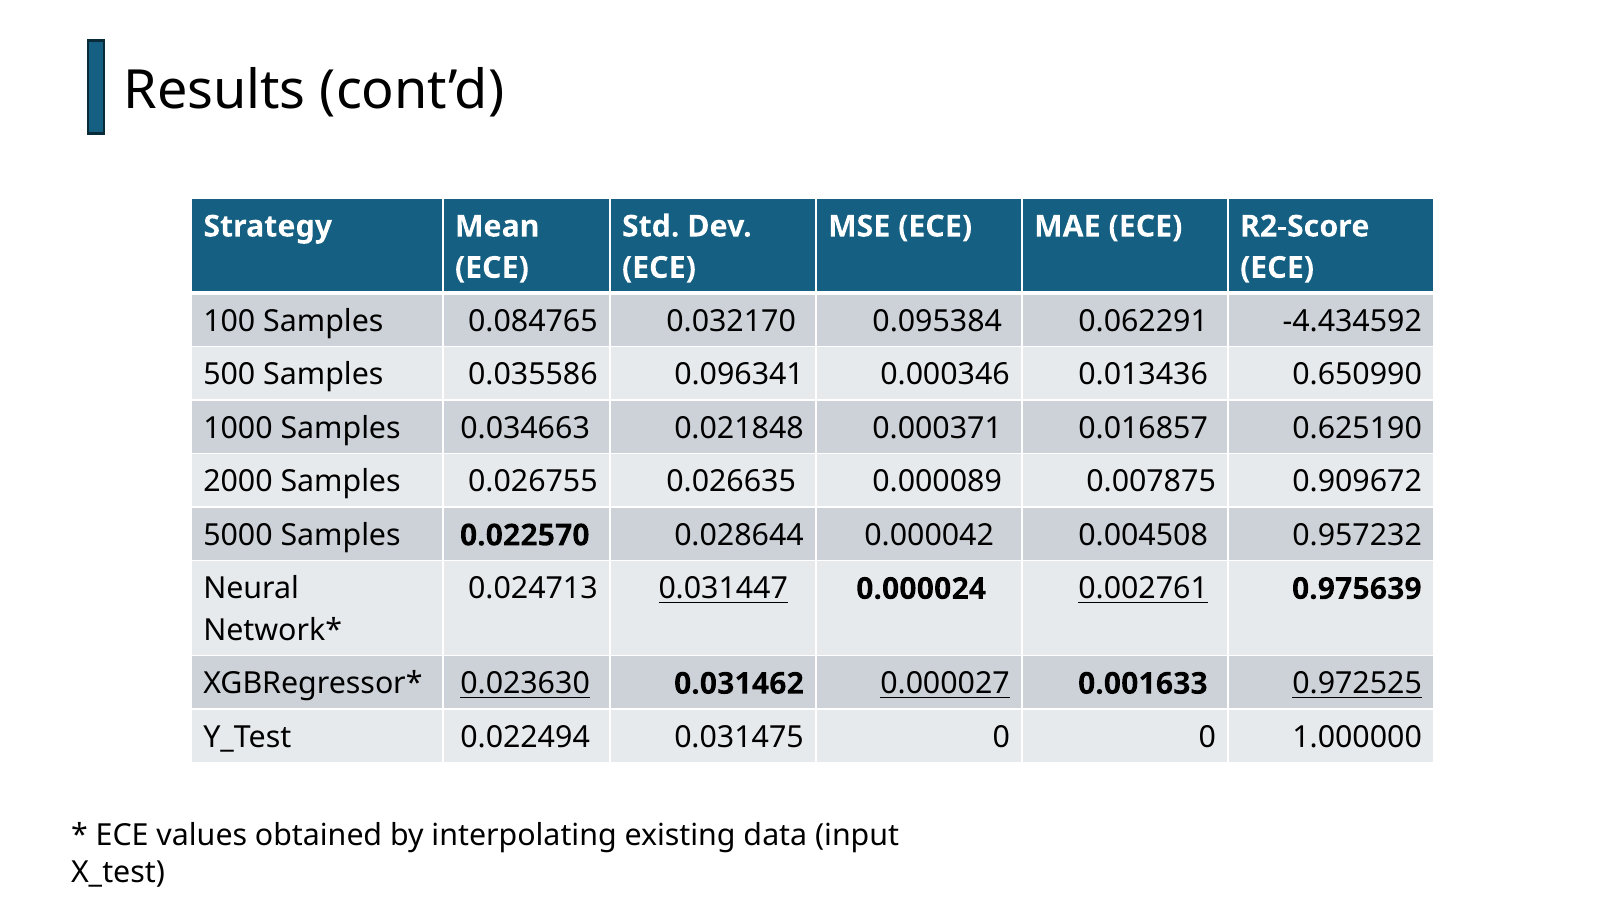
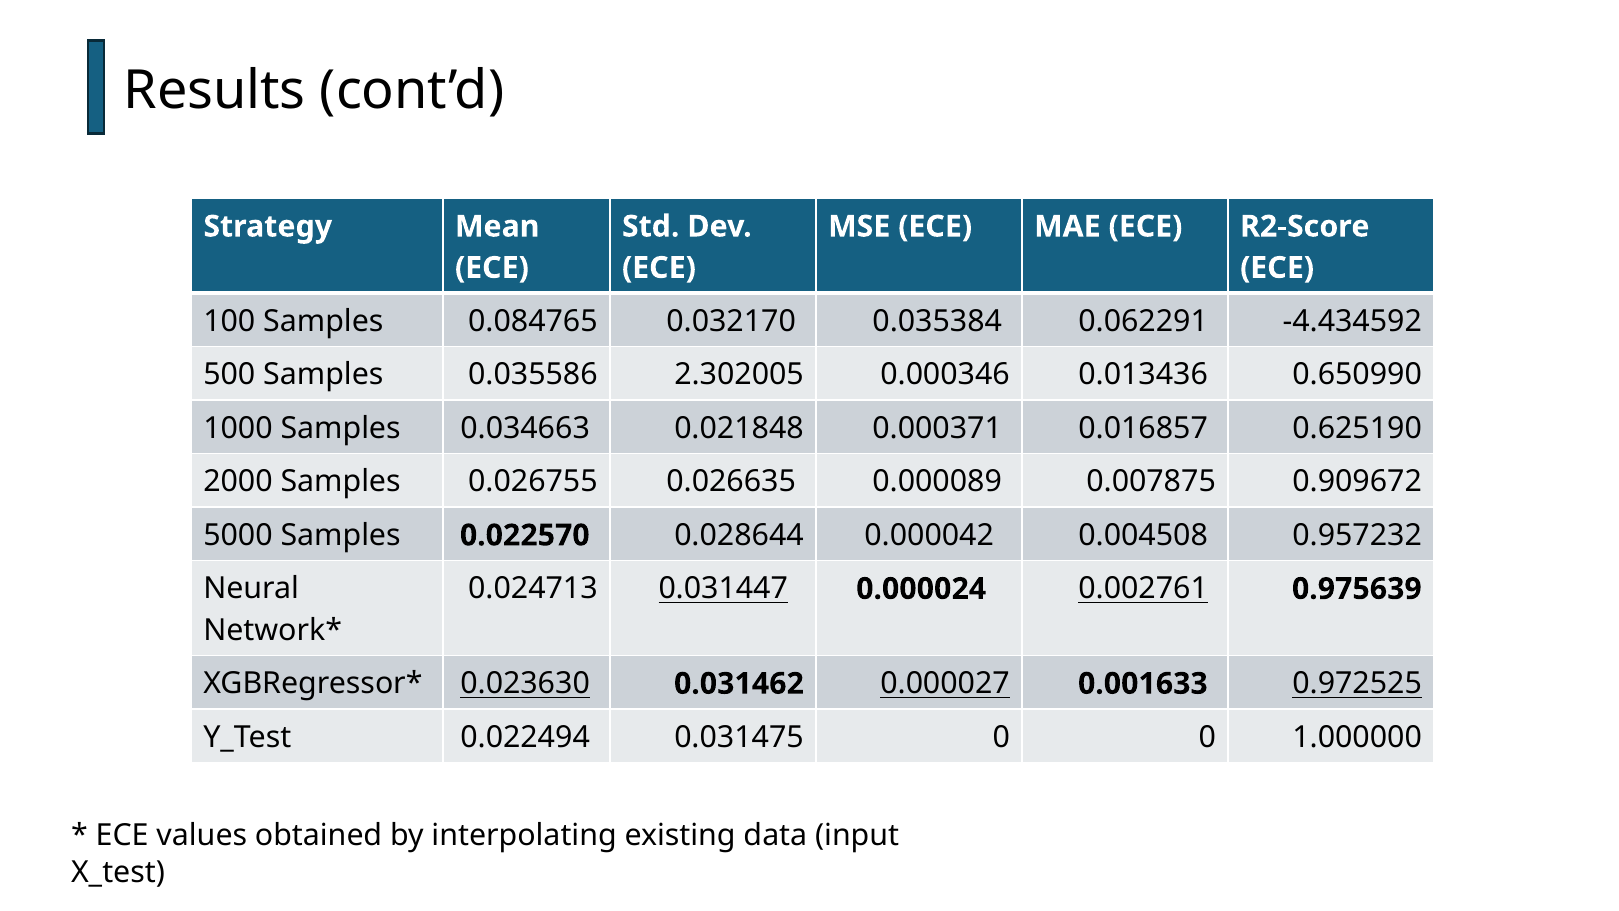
0.095384: 0.095384 -> 0.035384
0.096341: 0.096341 -> 2.302005
